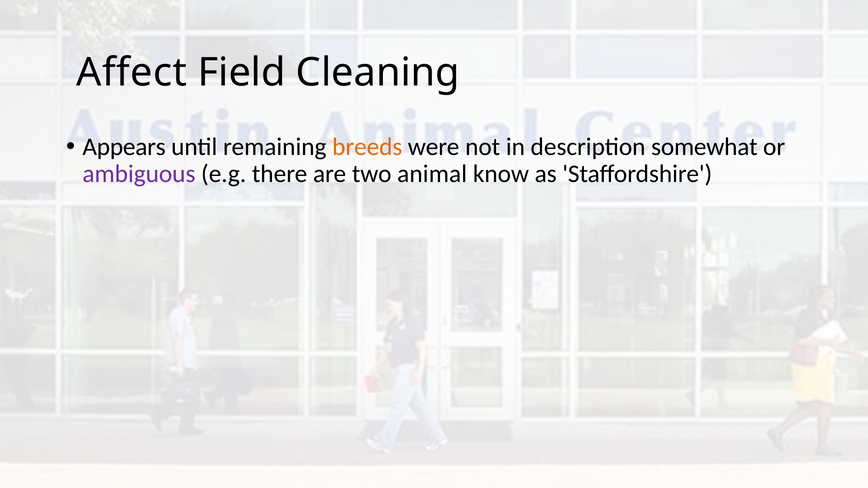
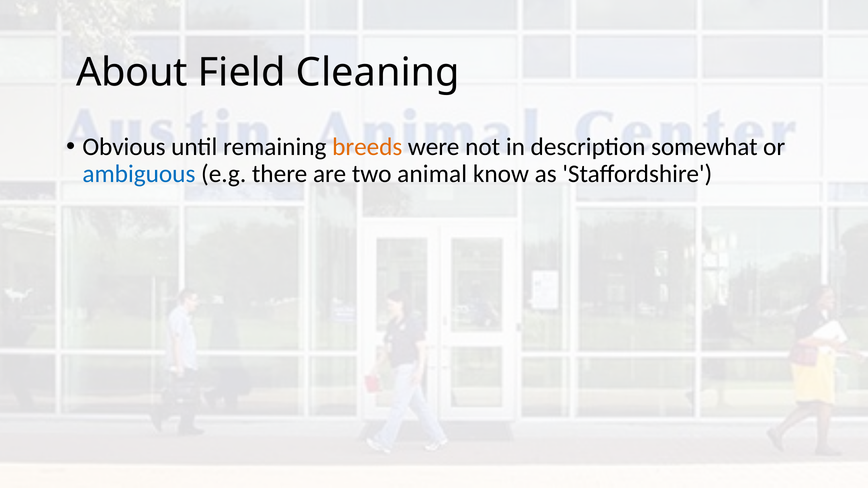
Affect: Affect -> About
Appears: Appears -> Obvious
ambiguous colour: purple -> blue
